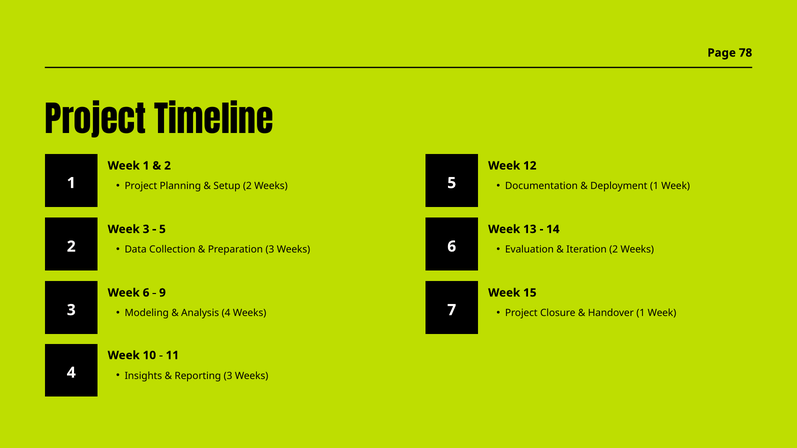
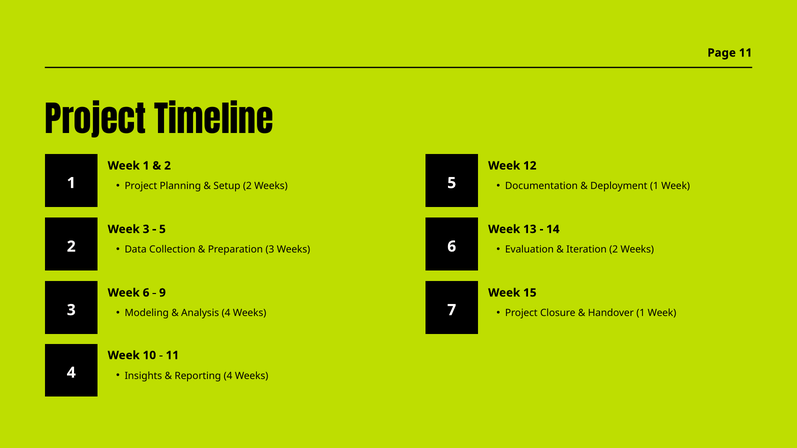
Page 78: 78 -> 11
Reporting 3: 3 -> 4
